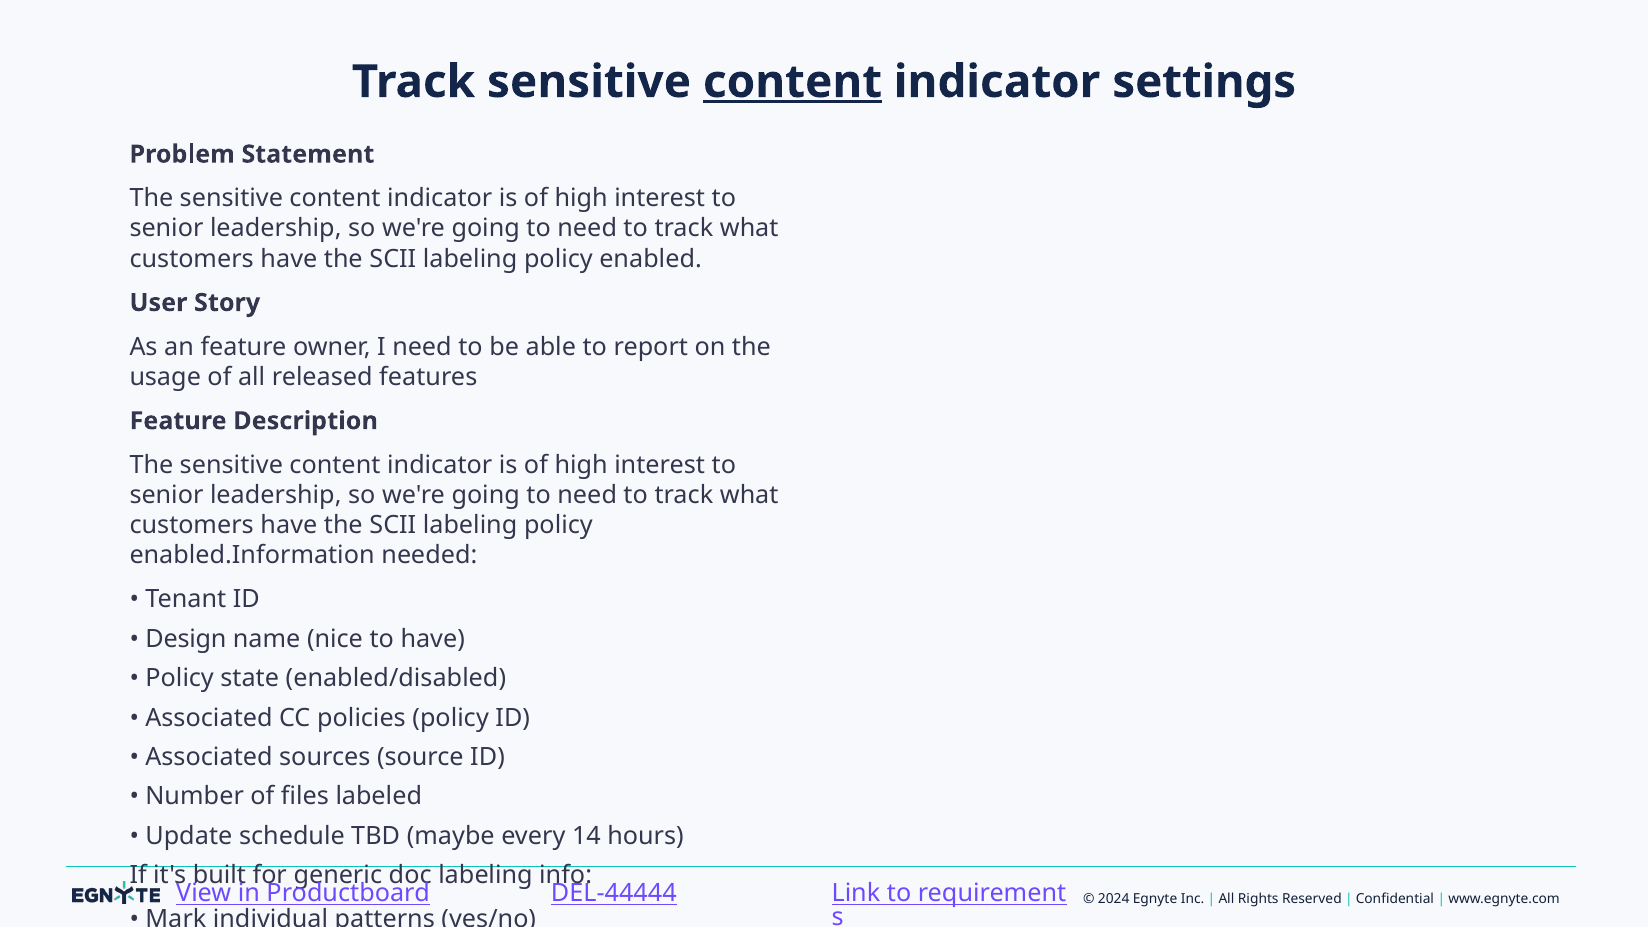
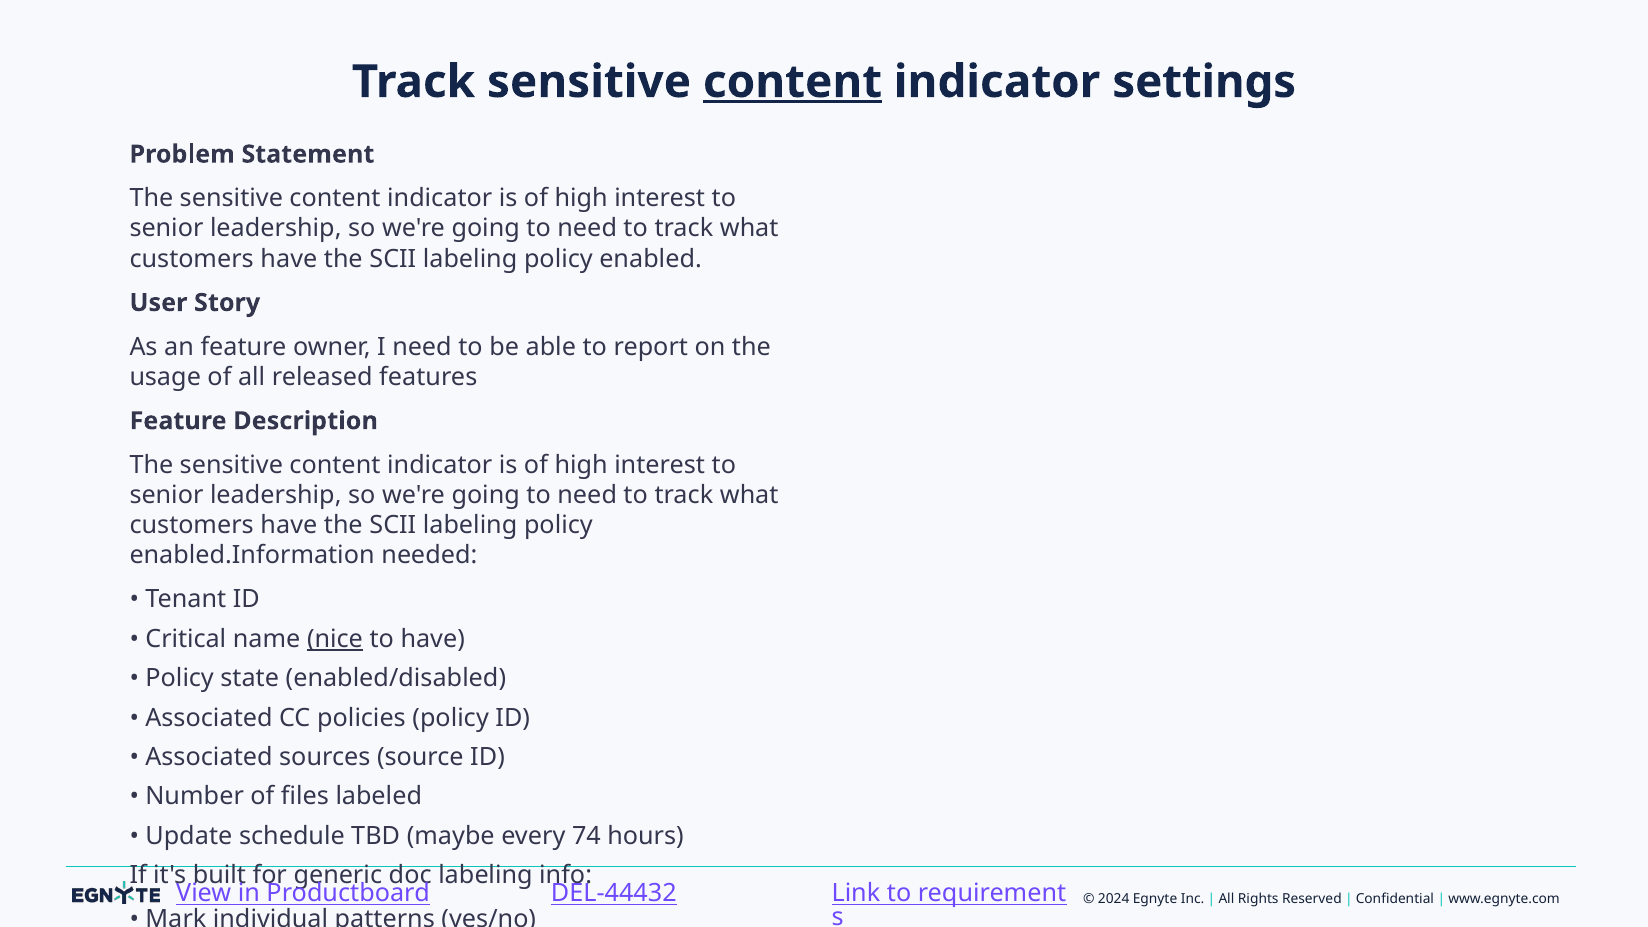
Design: Design -> Critical
nice underline: none -> present
14: 14 -> 74
DEL-44444: DEL-44444 -> DEL-44432
